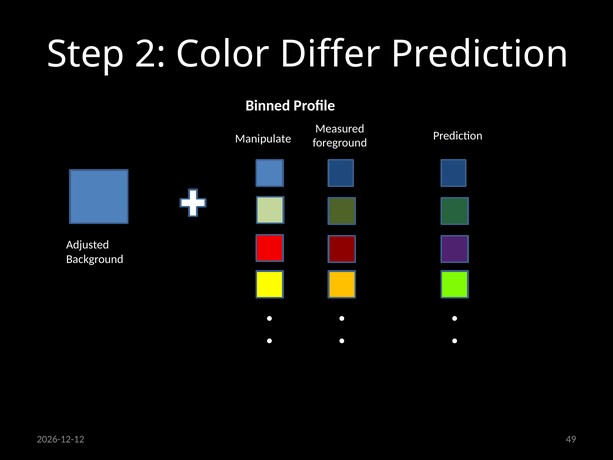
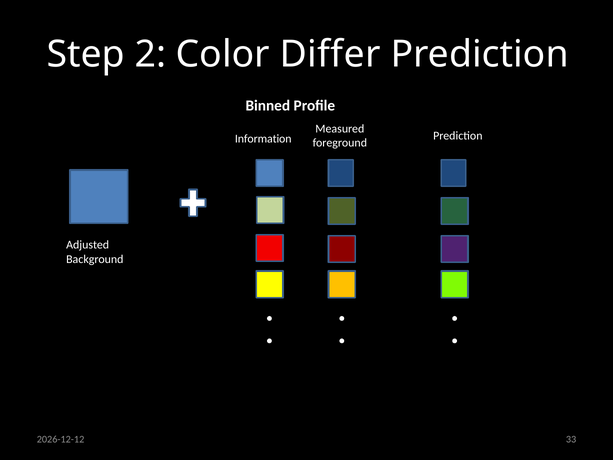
Manipulate: Manipulate -> Information
49: 49 -> 33
